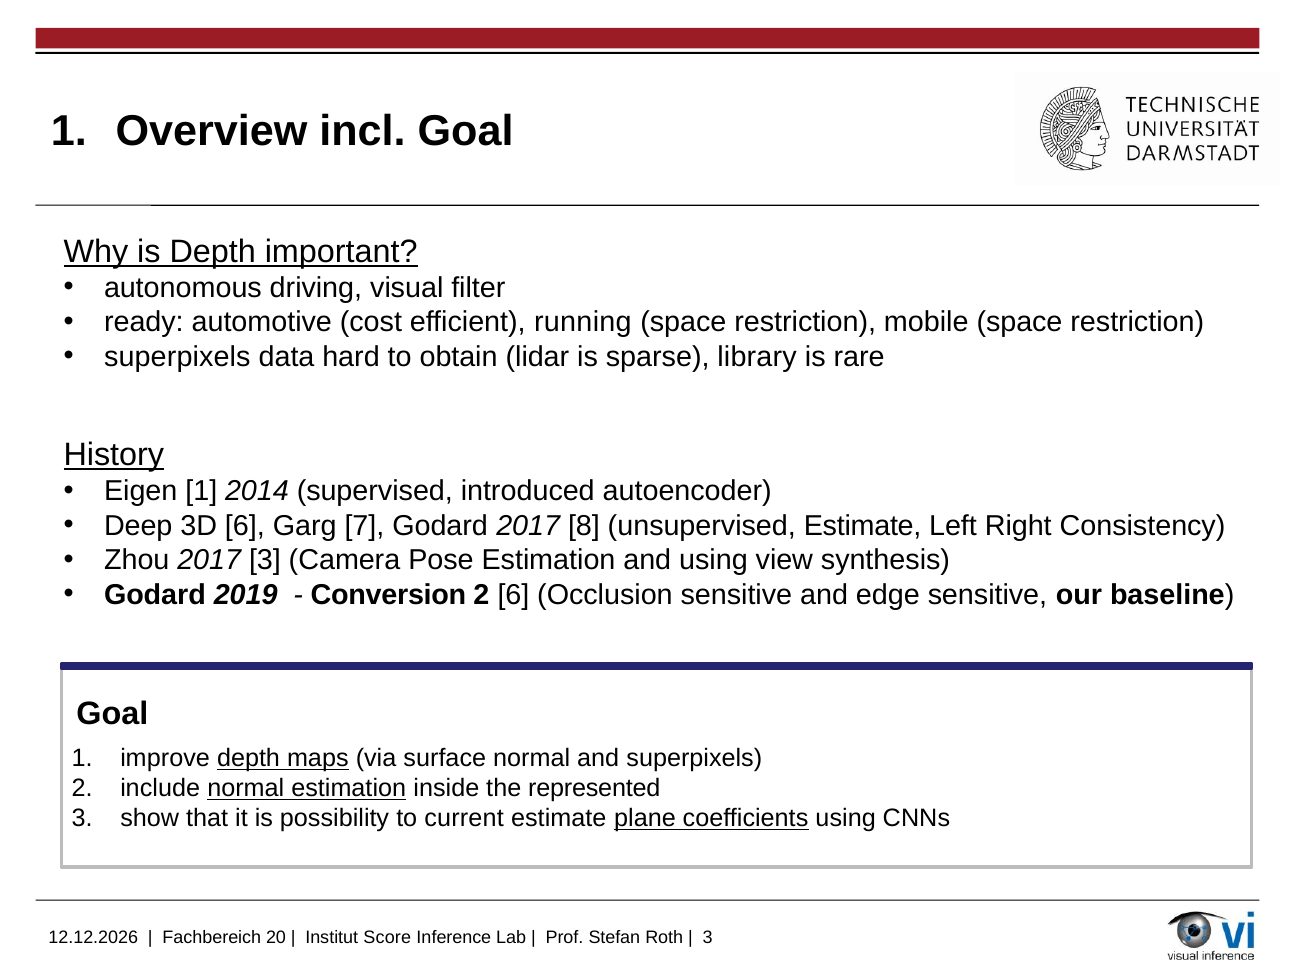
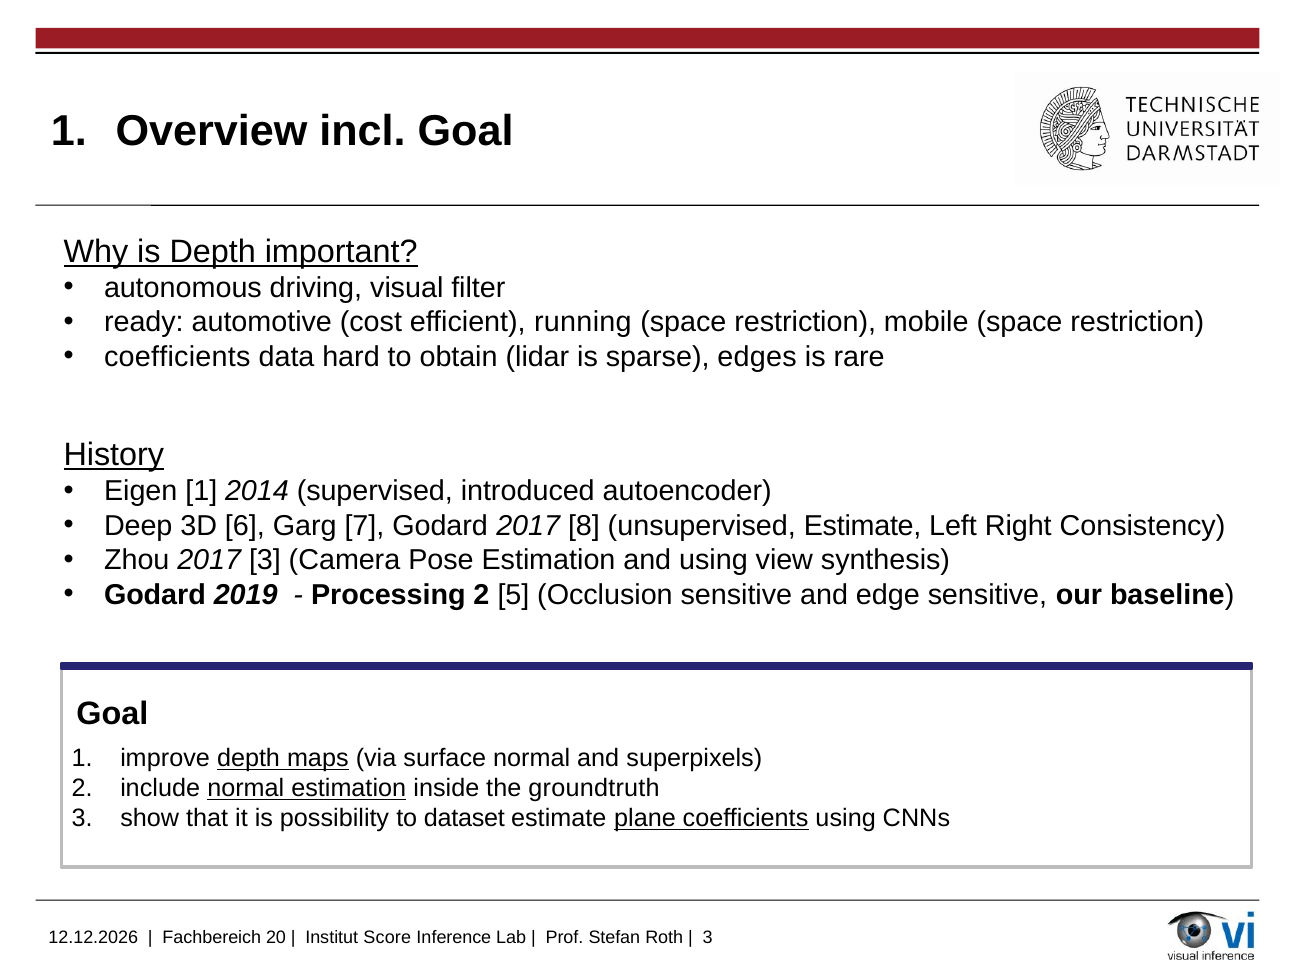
superpixels at (177, 357): superpixels -> coefficients
library: library -> edges
Conversion: Conversion -> Processing
2 6: 6 -> 5
represented: represented -> groundtruth
current: current -> dataset
